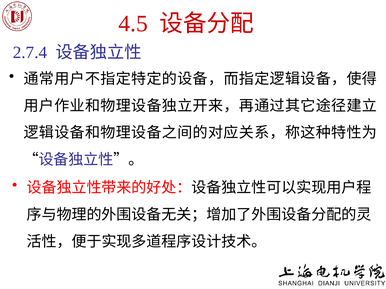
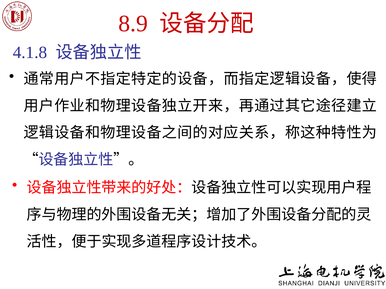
4.5: 4.5 -> 8.9
2.7.4: 2.7.4 -> 4.1.8
